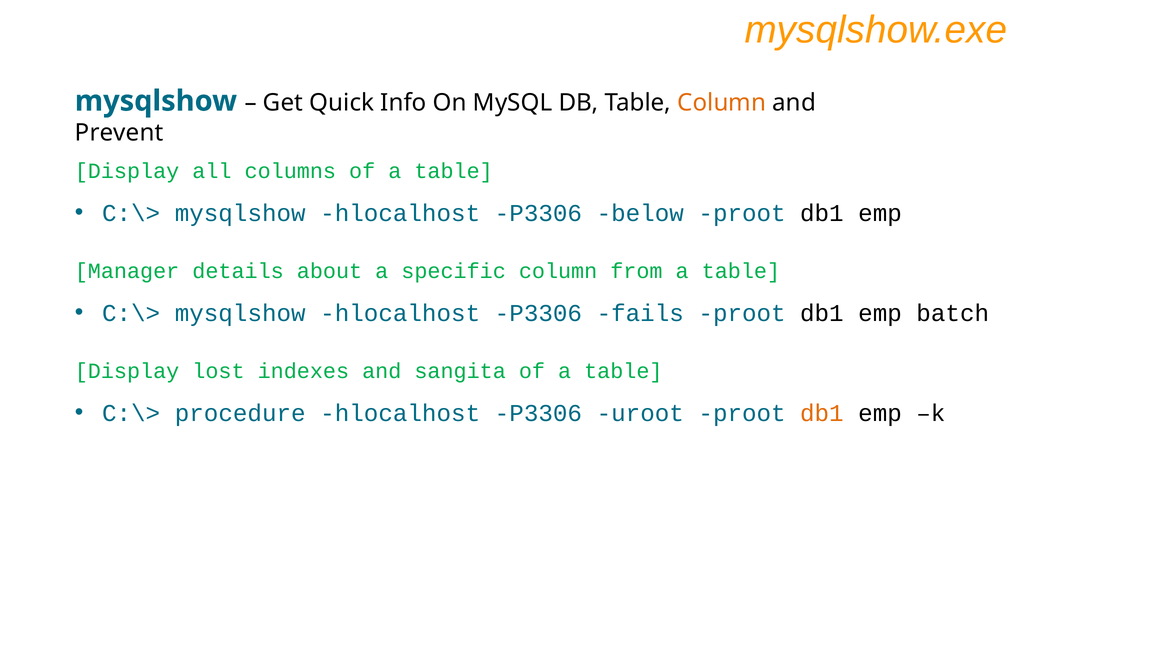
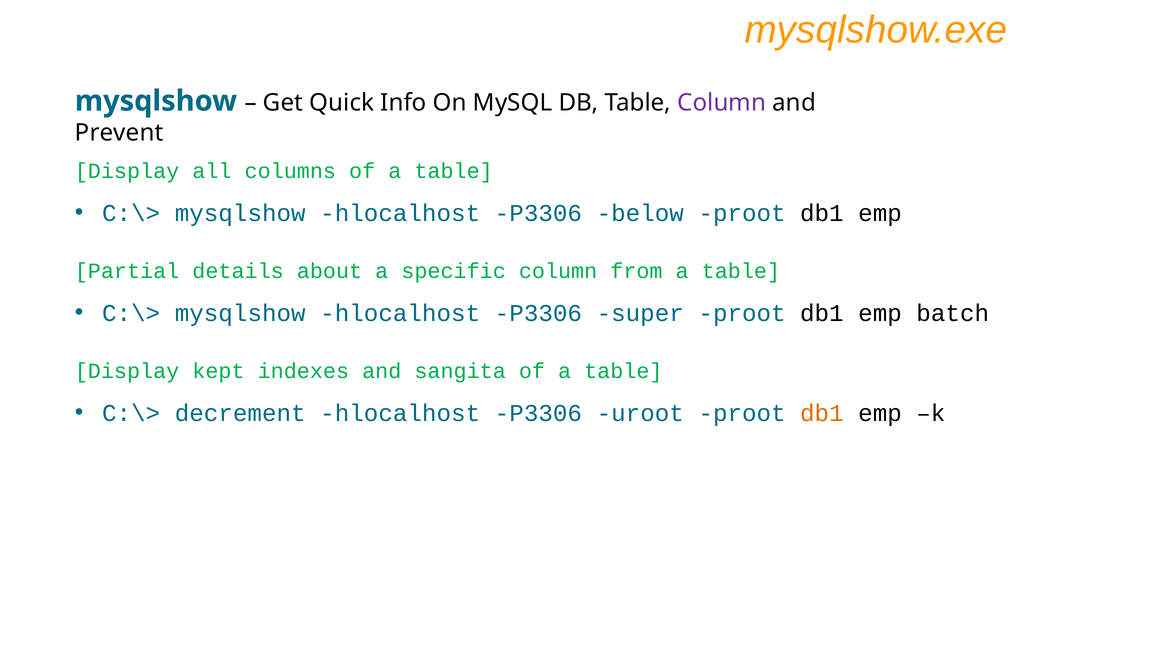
Column at (722, 103) colour: orange -> purple
Manager: Manager -> Partial
fails: fails -> super
lost: lost -> kept
procedure: procedure -> decrement
